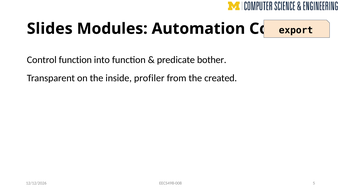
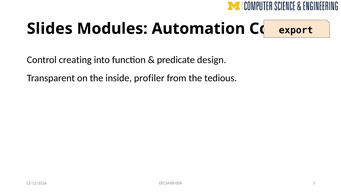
Control function: function -> creating
bother: bother -> design
created: created -> tedious
